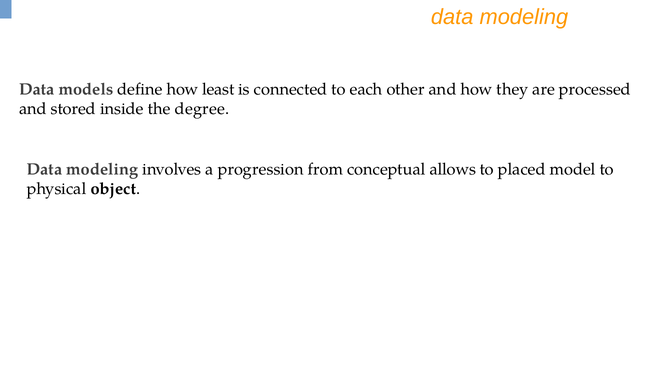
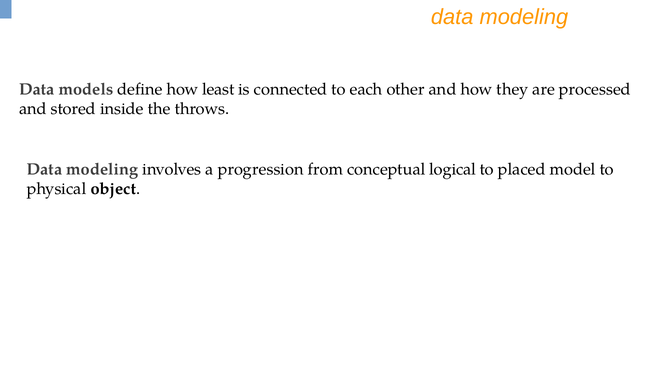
degree: degree -> throws
allows: allows -> logical
